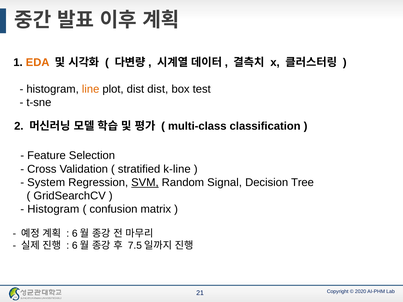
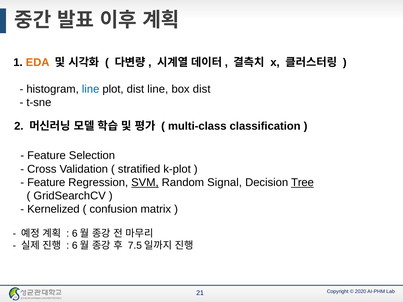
line at (91, 89) colour: orange -> blue
dist dist: dist -> line
box test: test -> dist
k-line: k-line -> k-plot
System at (46, 183): System -> Feature
Tree underline: none -> present
Histogram at (53, 209): Histogram -> Kernelized
